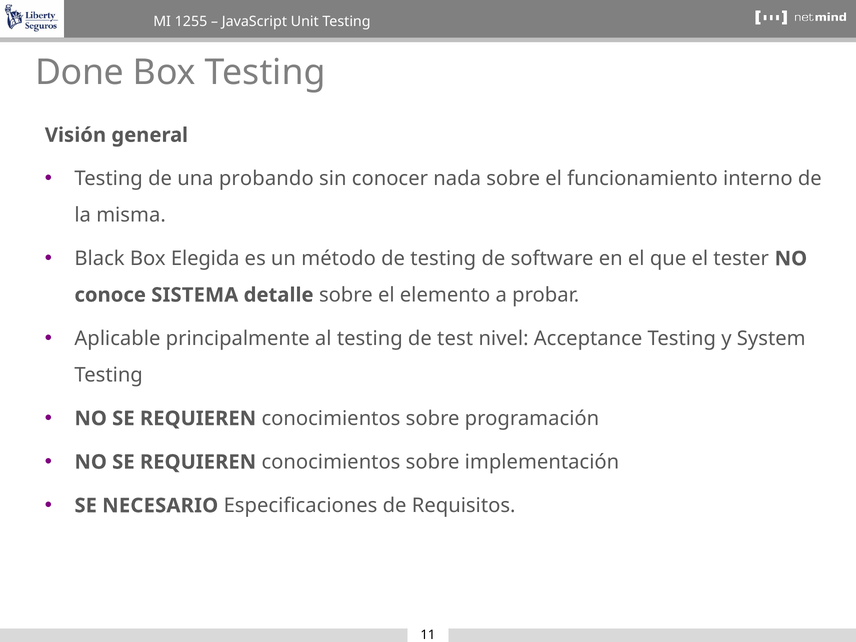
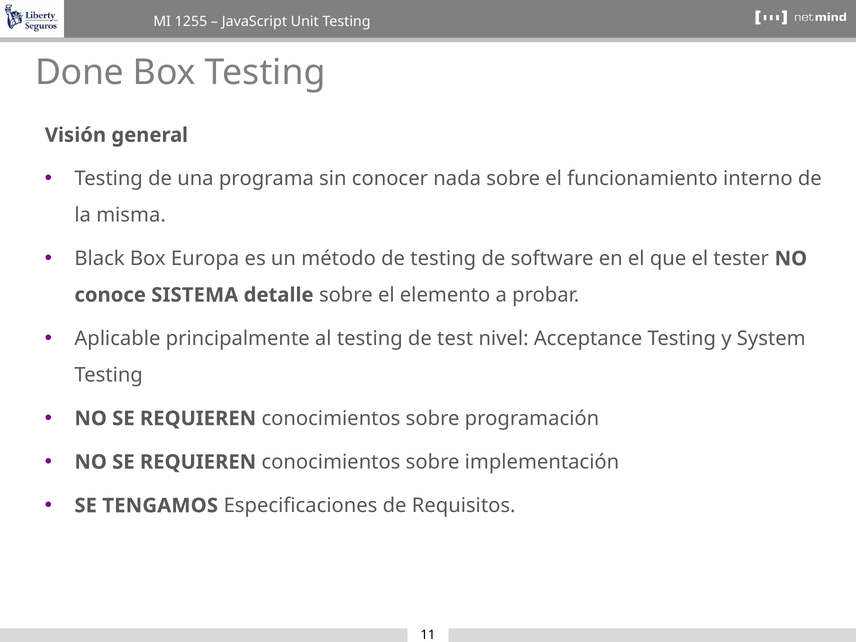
probando: probando -> programa
Elegida: Elegida -> Europa
NECESARIO: NECESARIO -> TENGAMOS
